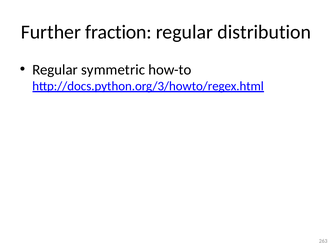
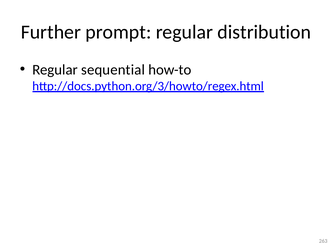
fraction: fraction -> prompt
symmetric: symmetric -> sequential
